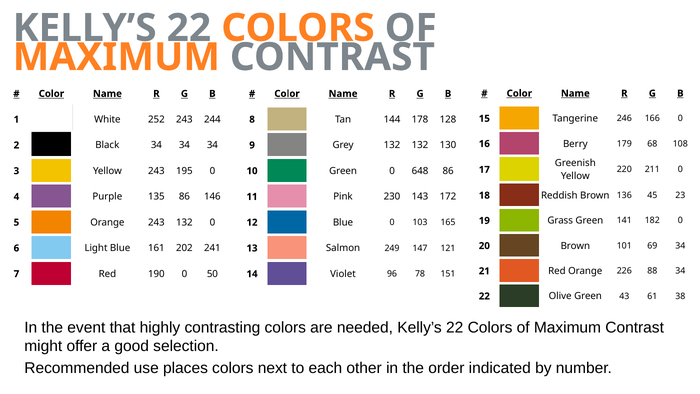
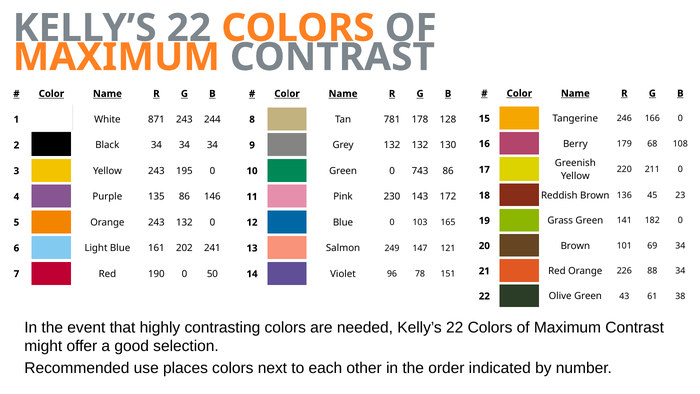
252: 252 -> 871
144: 144 -> 781
648: 648 -> 743
